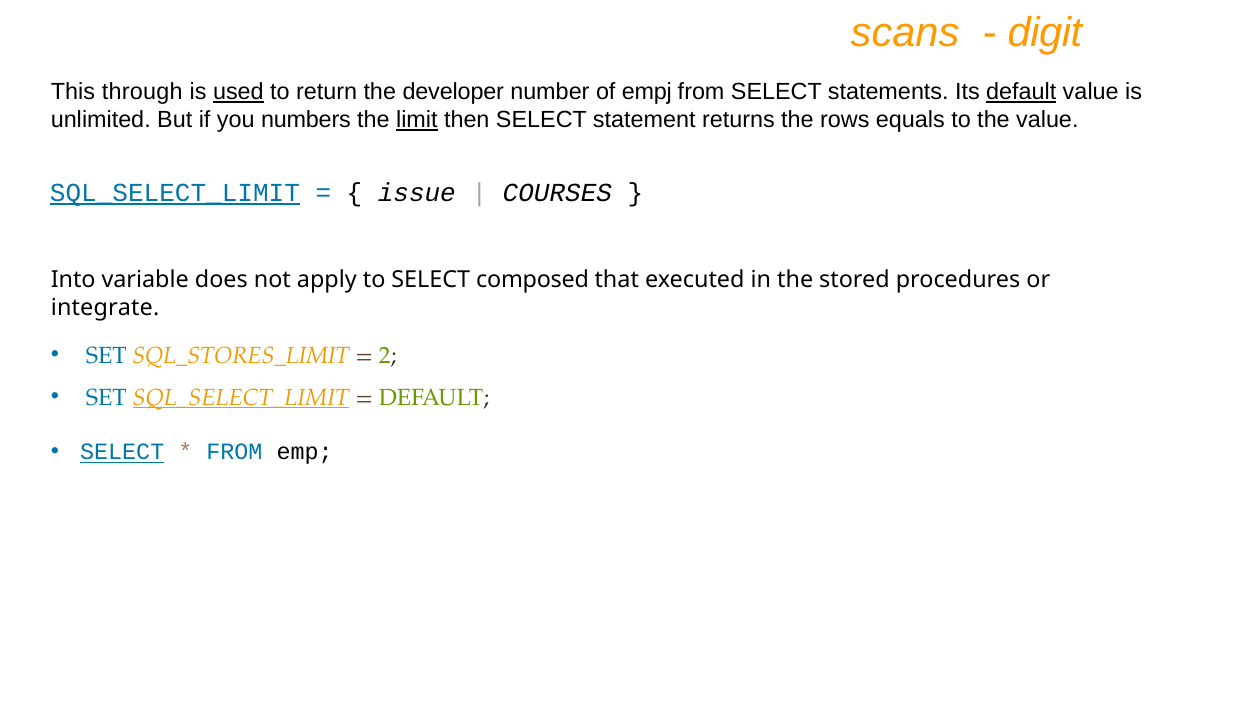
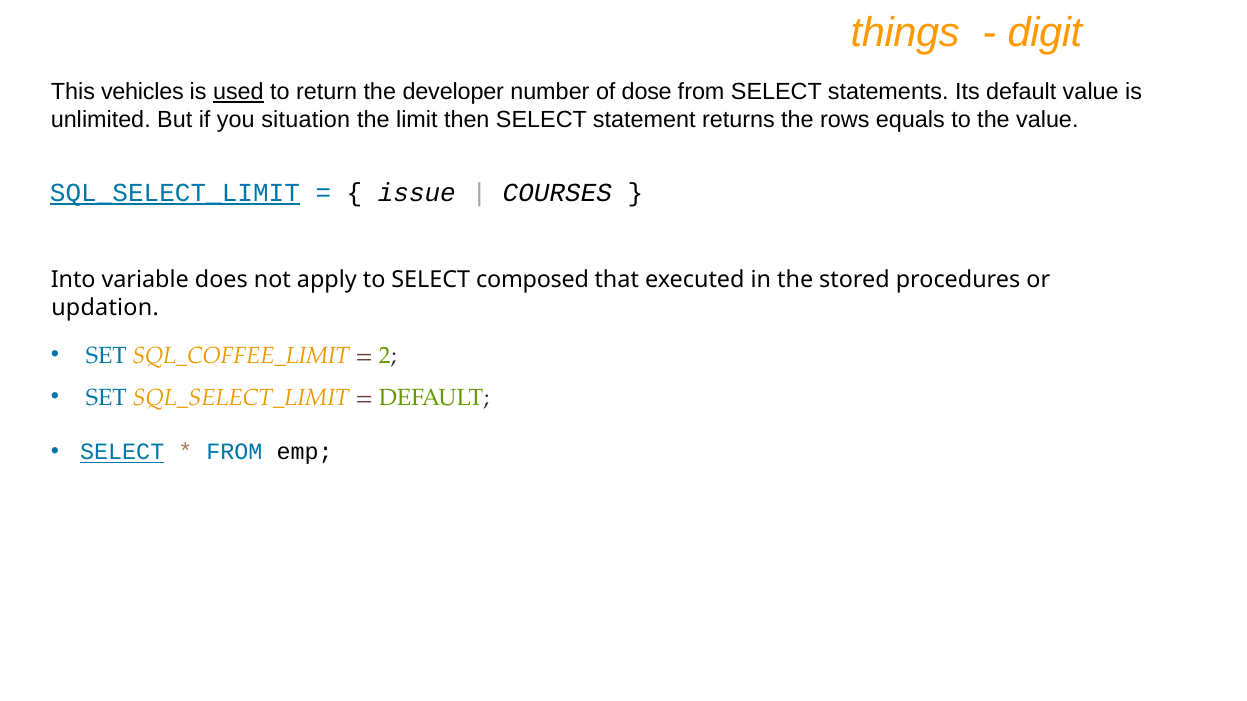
scans: scans -> things
through: through -> vehicles
empj: empj -> dose
default at (1021, 92) underline: present -> none
numbers: numbers -> situation
limit underline: present -> none
integrate: integrate -> updation
SQL_STORES_LIMIT: SQL_STORES_LIMIT -> SQL_COFFEE_LIMIT
SQL_SELECT_LIMIT at (241, 398) underline: present -> none
